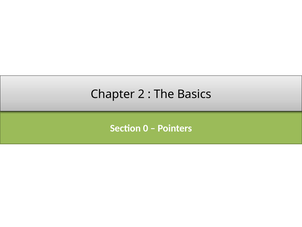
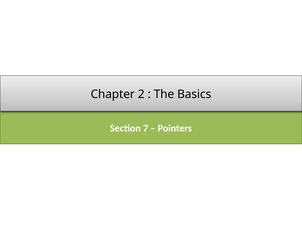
0: 0 -> 7
